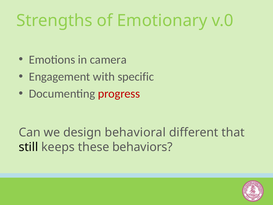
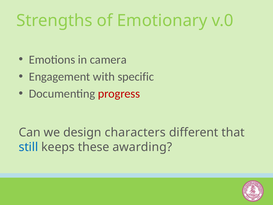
behavioral: behavioral -> characters
still colour: black -> blue
behaviors: behaviors -> awarding
